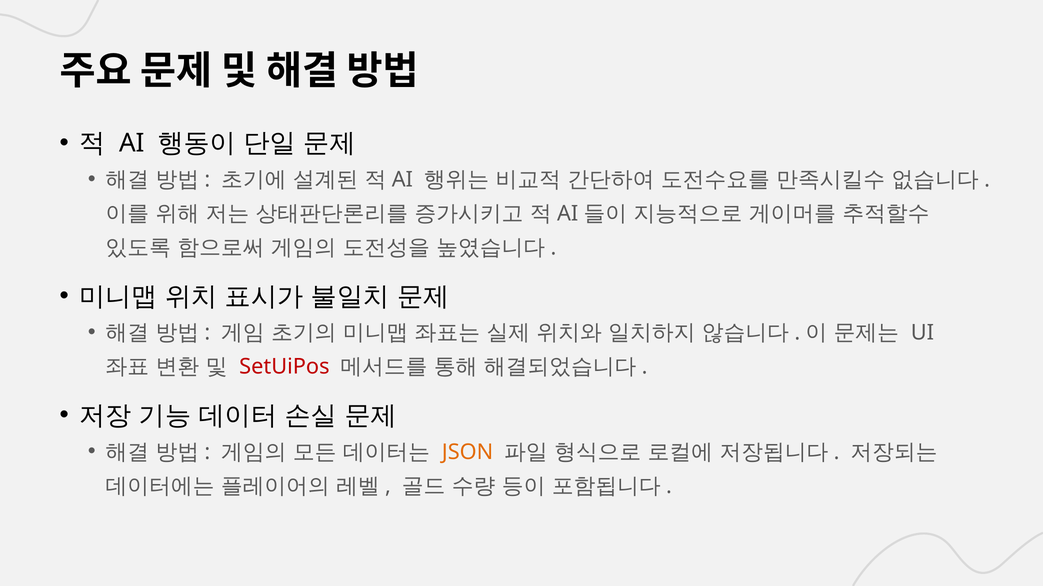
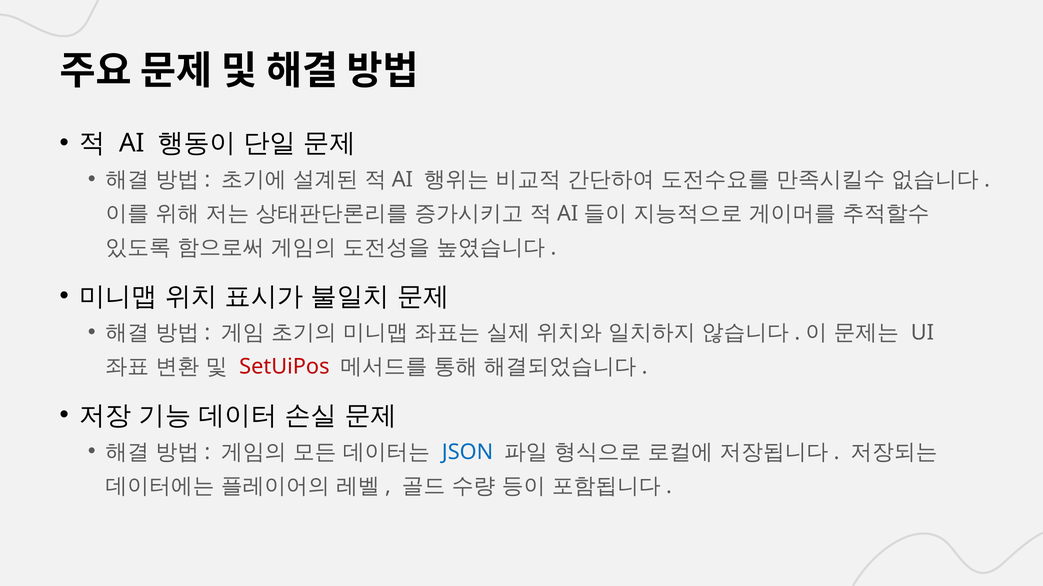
JSON colour: orange -> blue
